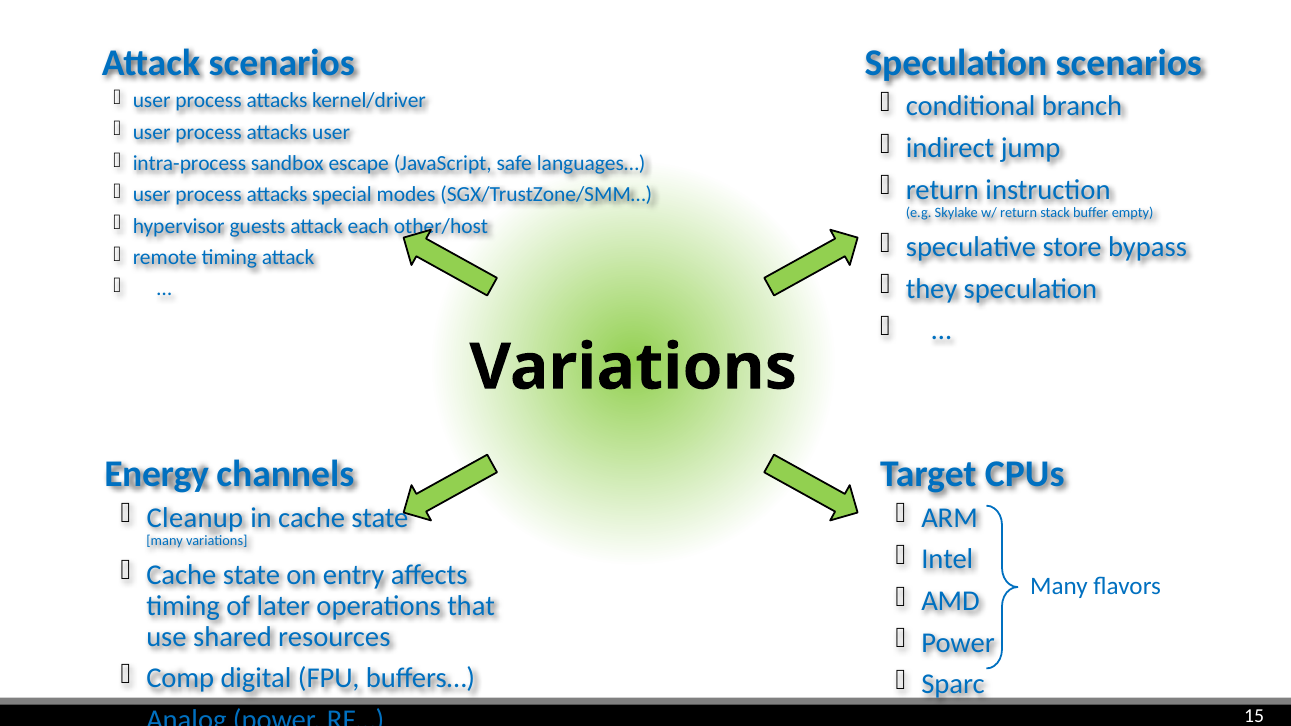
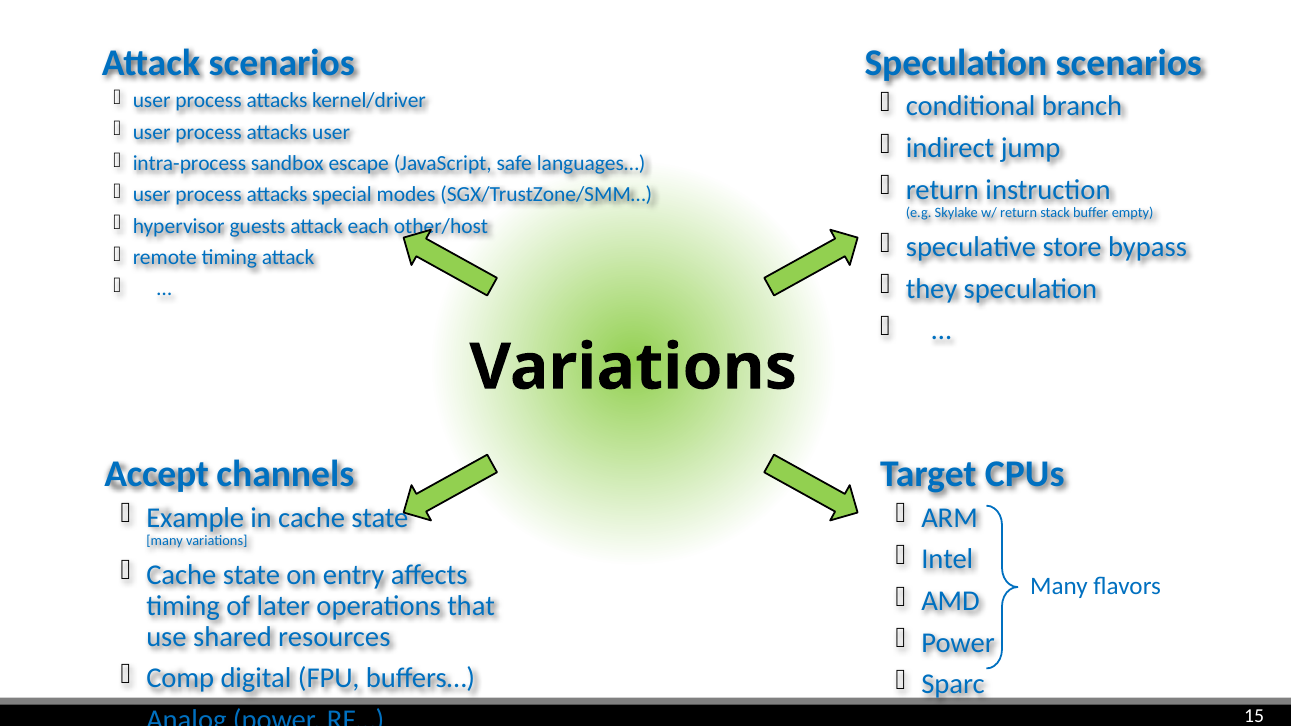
Energy: Energy -> Accept
Cleanup: Cleanup -> Example
